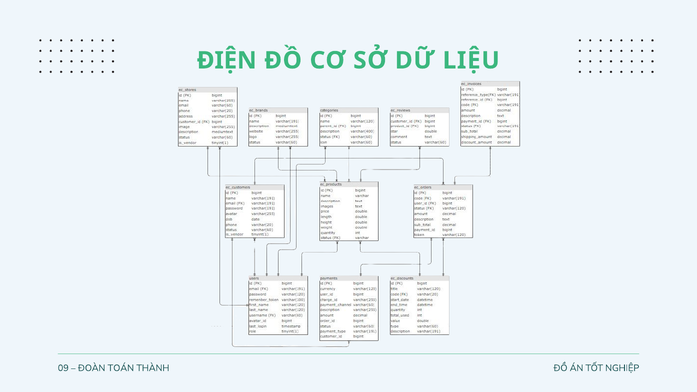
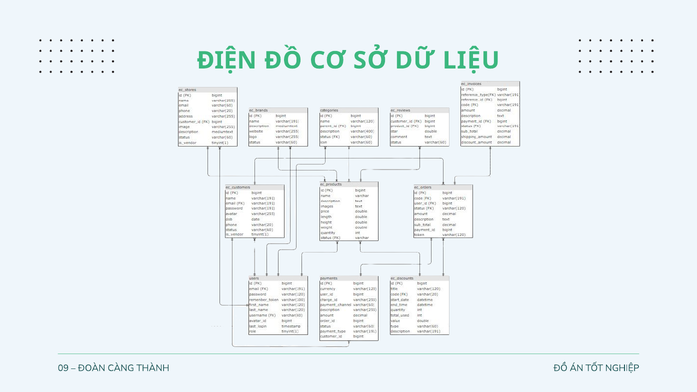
TOÁN: TOÁN -> CÀNG
